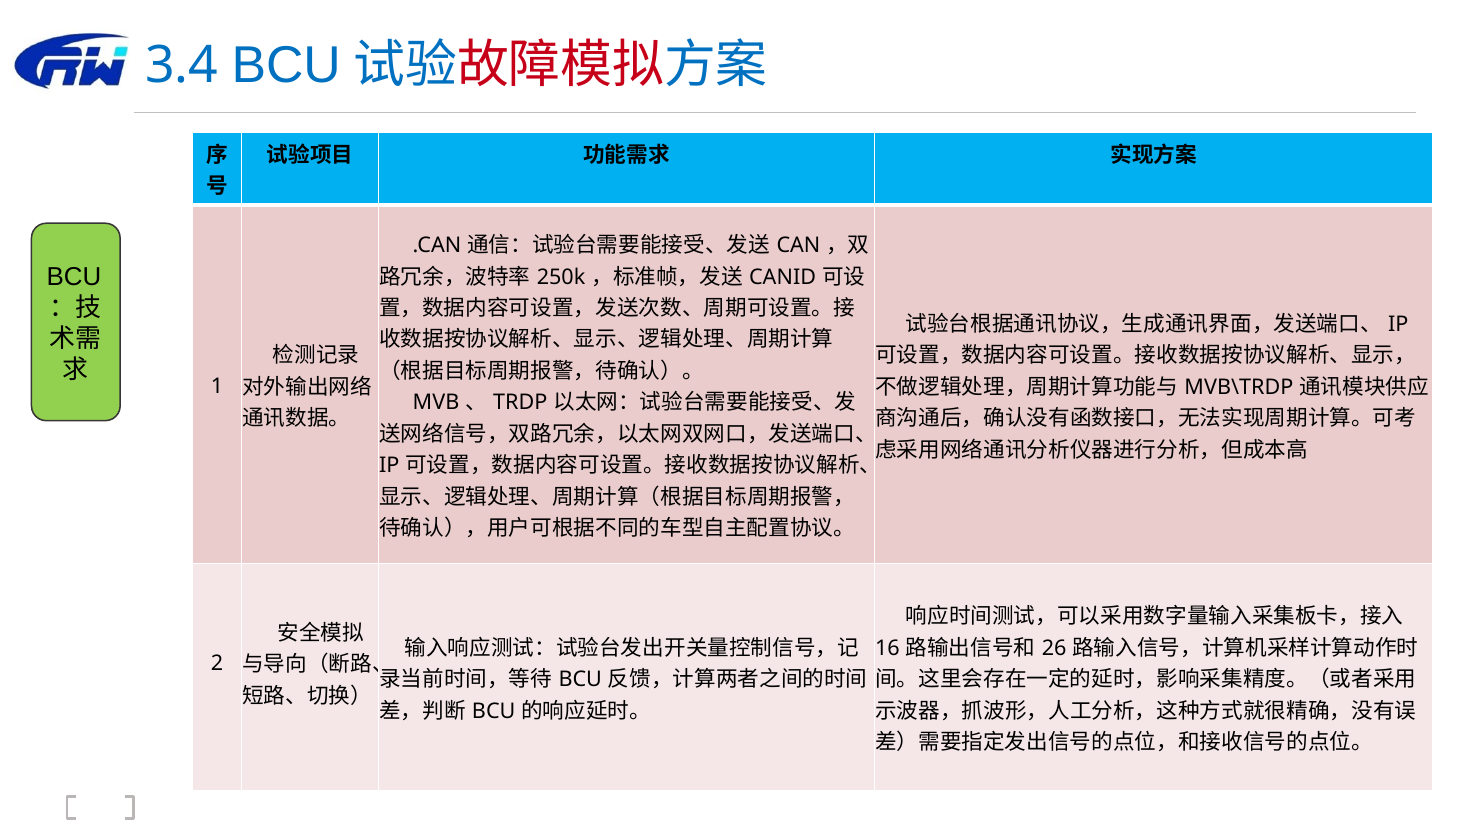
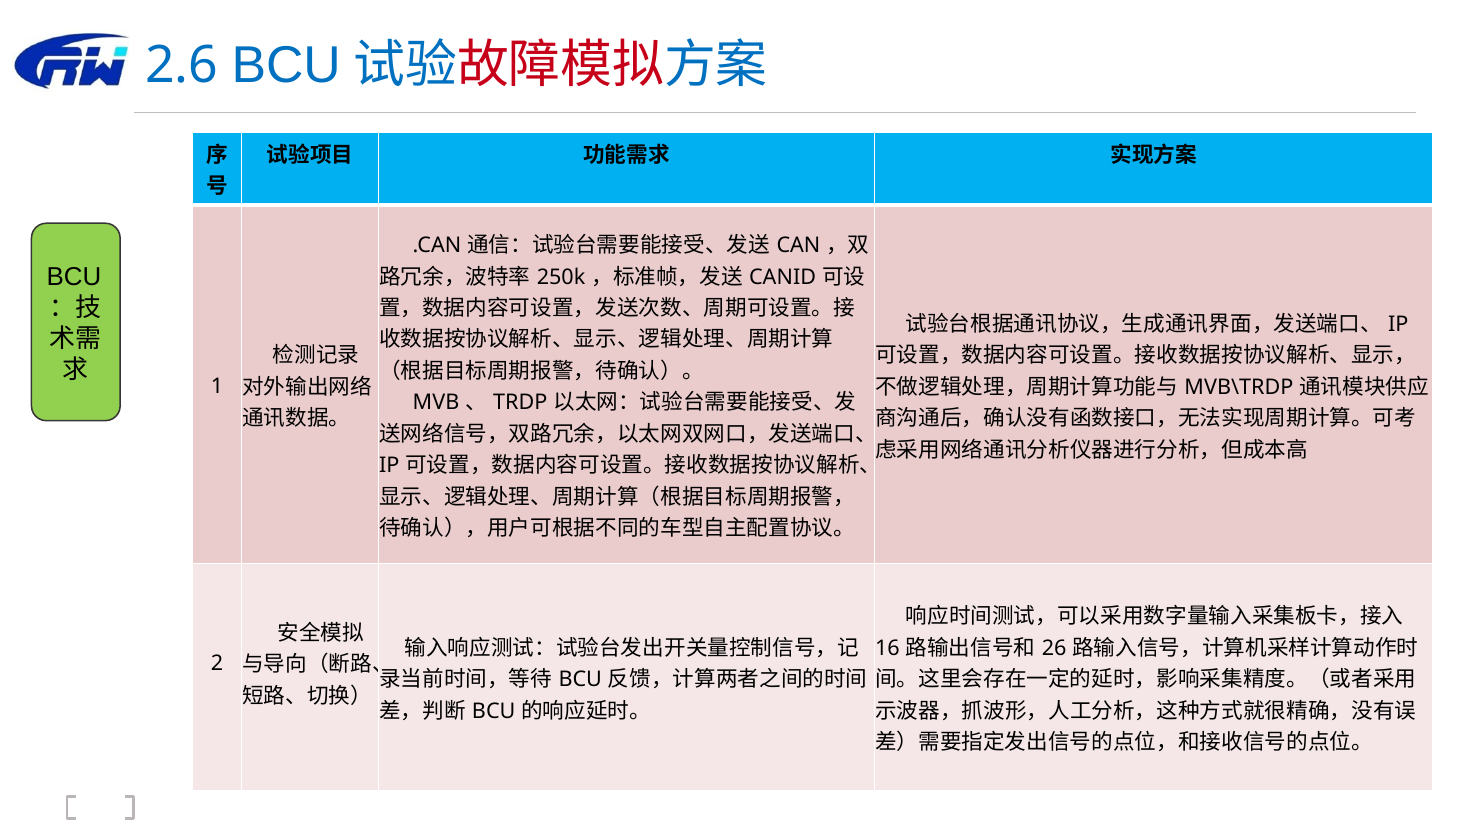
3.4: 3.4 -> 2.6
